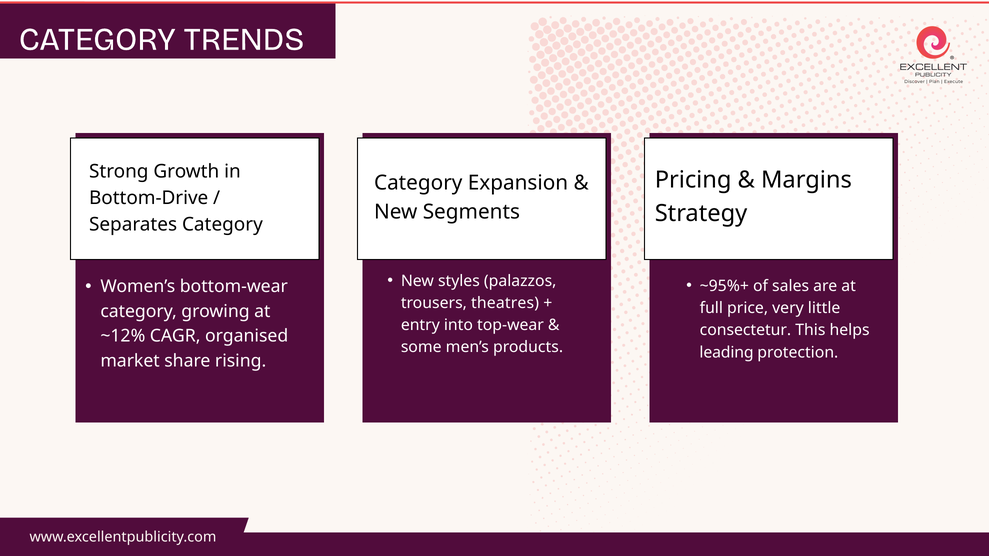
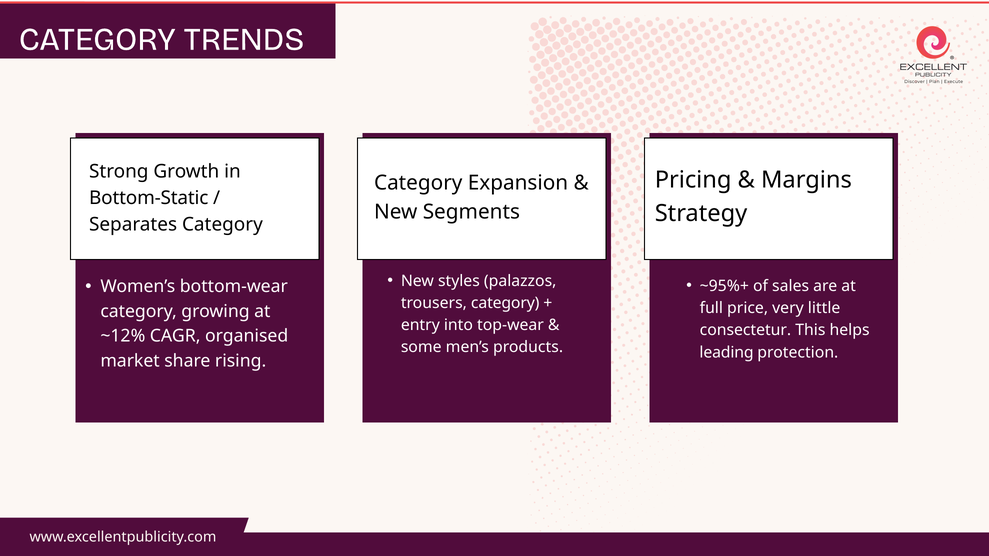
Bottom-Drive: Bottom-Drive -> Bottom-Static
trousers theatres: theatres -> category
